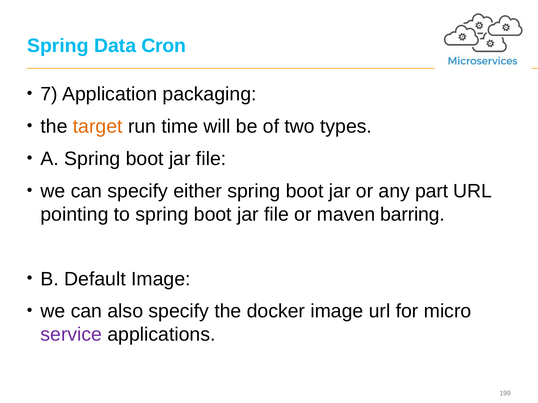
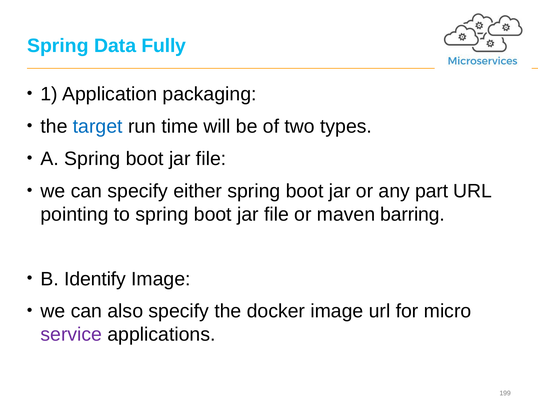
Cron: Cron -> Fully
7: 7 -> 1
target colour: orange -> blue
Default: Default -> Identify
